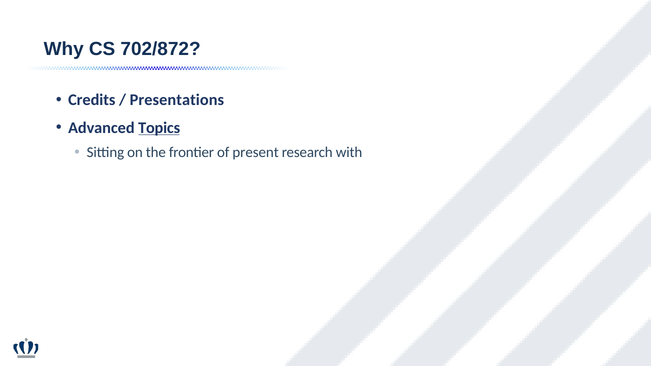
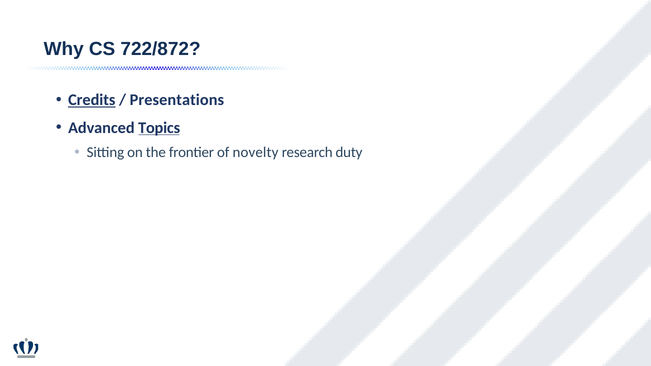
702/872: 702/872 -> 722/872
Credits underline: none -> present
present: present -> novelty
with: with -> duty
